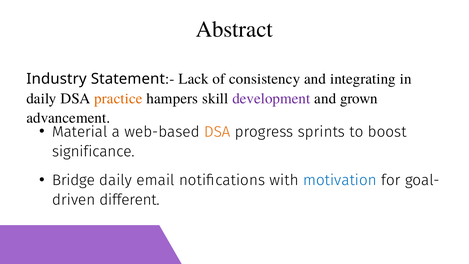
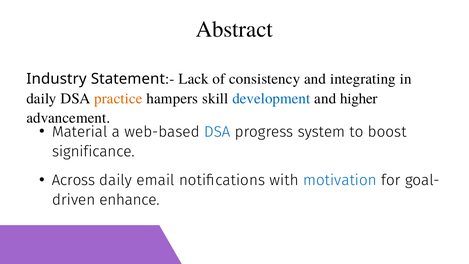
development colour: purple -> blue
grown: grown -> higher
DSA at (217, 132) colour: orange -> blue
sprints: sprints -> system
Bridge: Bridge -> Across
different: different -> enhance
